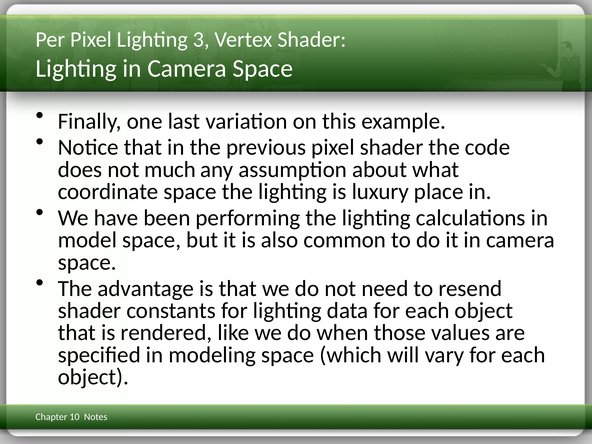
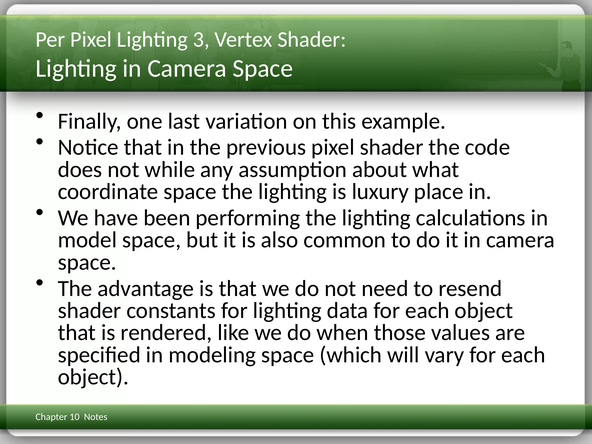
much: much -> while
